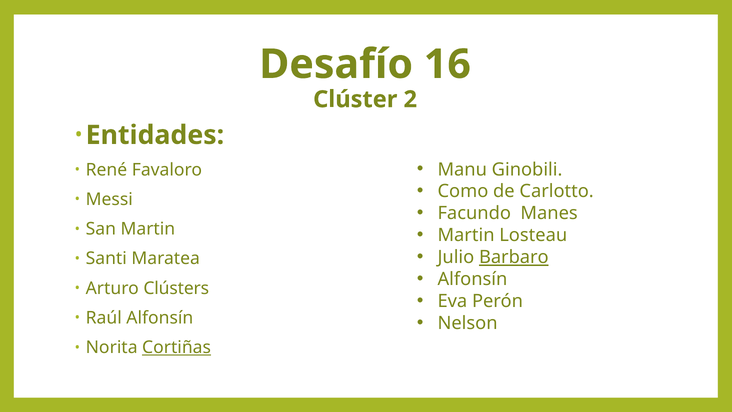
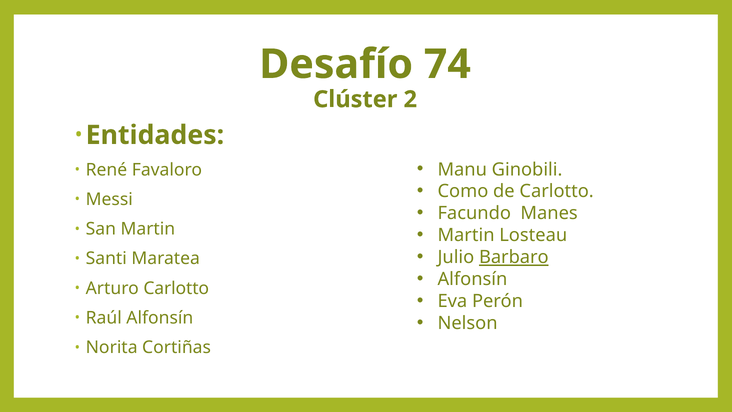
16: 16 -> 74
Arturo Clústers: Clústers -> Carlotto
Cortiñas underline: present -> none
